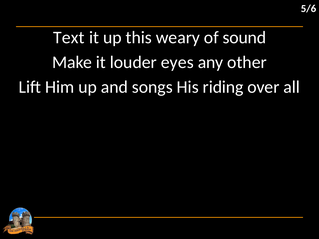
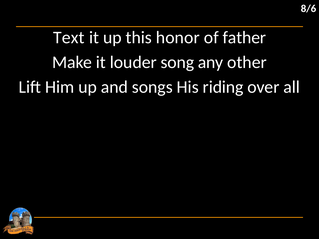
5/6: 5/6 -> 8/6
weary: weary -> honor
sound: sound -> father
eyes: eyes -> song
